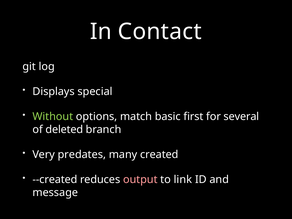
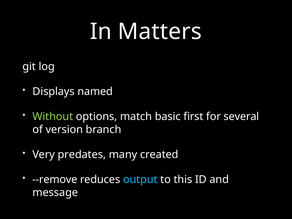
Contact: Contact -> Matters
special: special -> named
deleted: deleted -> version
--created: --created -> --remove
output colour: pink -> light blue
link: link -> this
